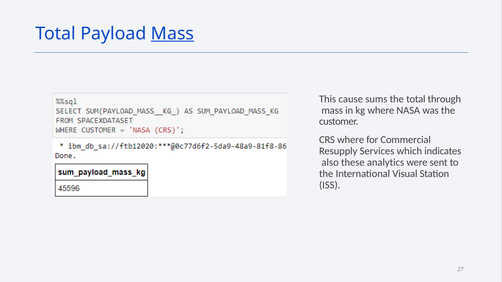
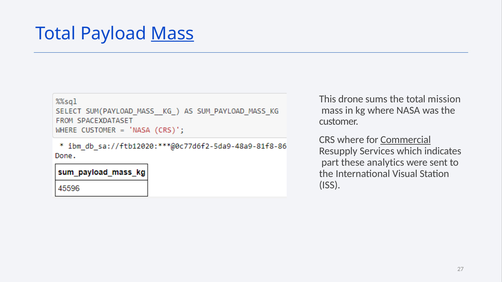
cause: cause -> drone
through: through -> mission
Commercial underline: none -> present
also: also -> part
